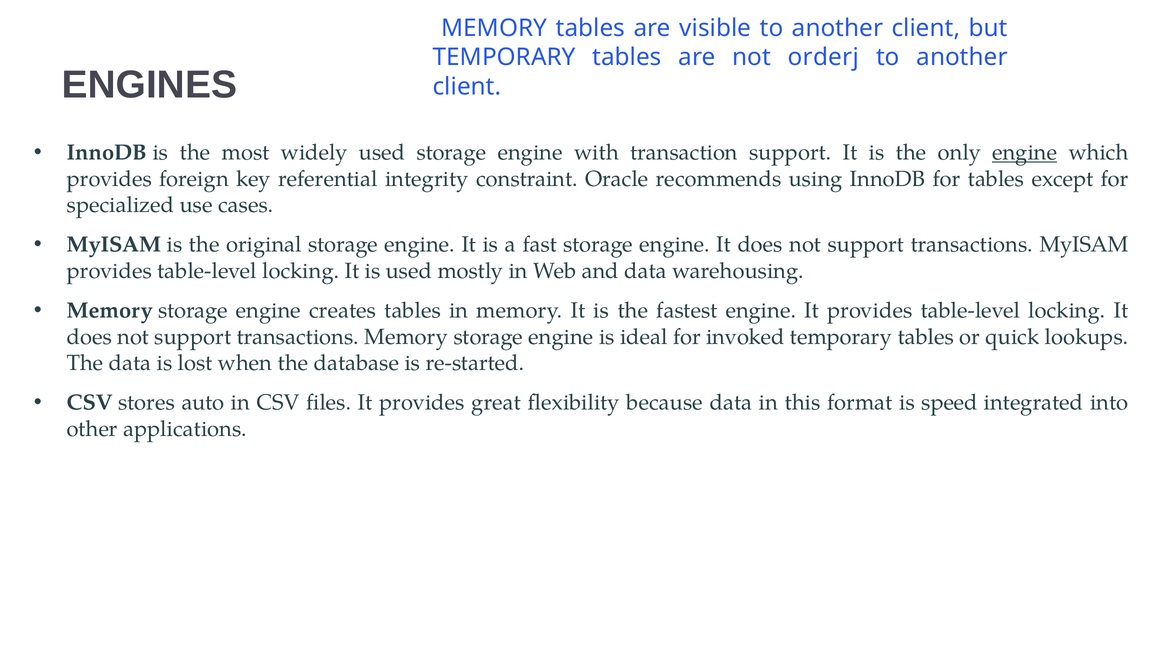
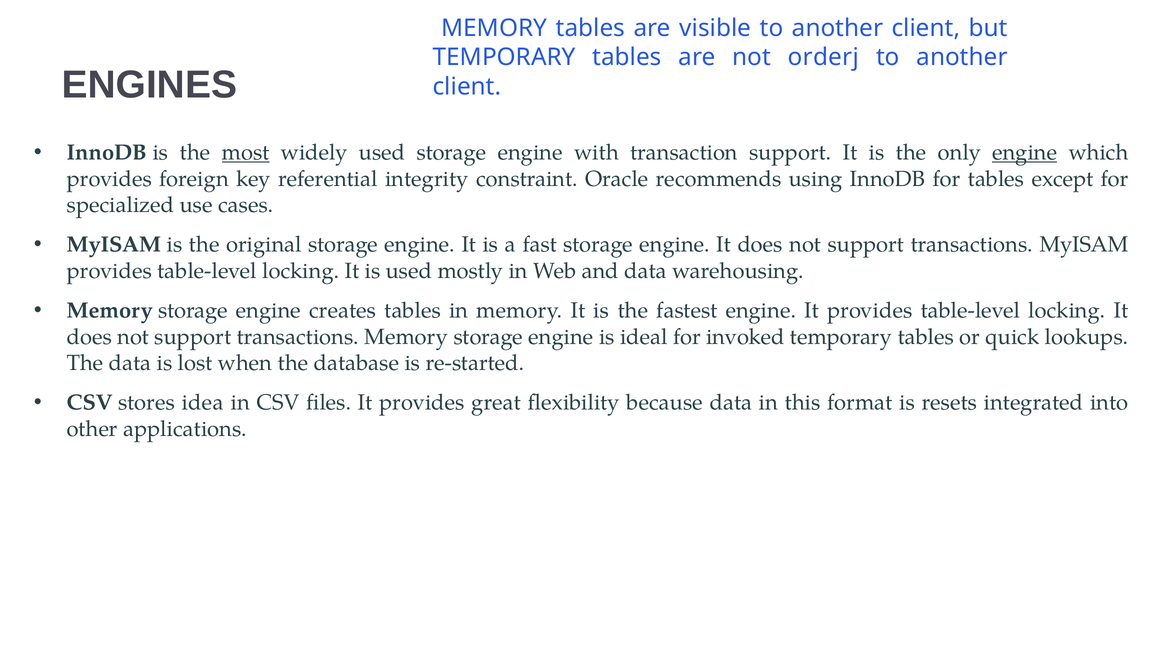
most underline: none -> present
auto: auto -> idea
speed: speed -> resets
